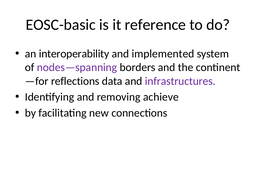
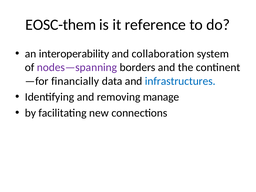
EOSC-basic: EOSC-basic -> EOSC-them
implemented: implemented -> collaboration
reflections: reflections -> financially
infrastructures colour: purple -> blue
achieve: achieve -> manage
